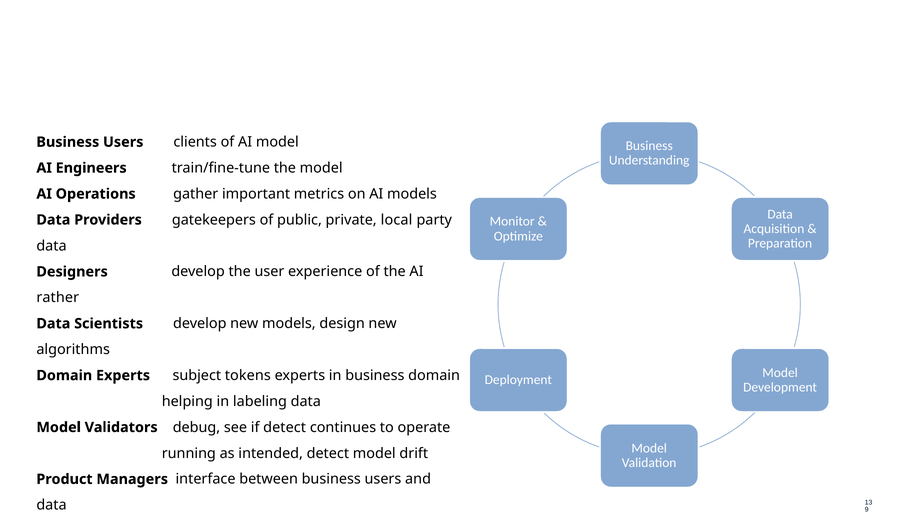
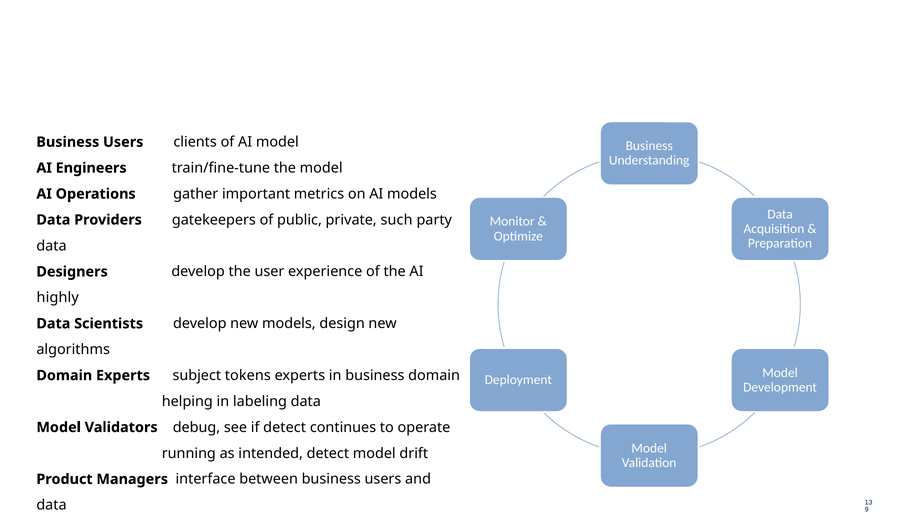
local: local -> such
rather: rather -> highly
